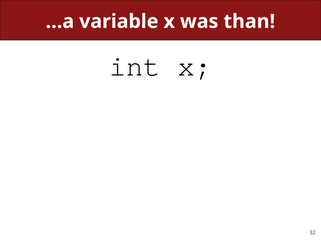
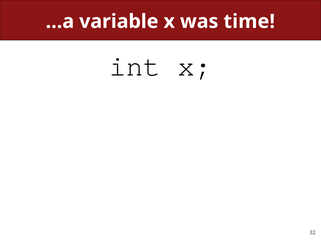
than: than -> time
